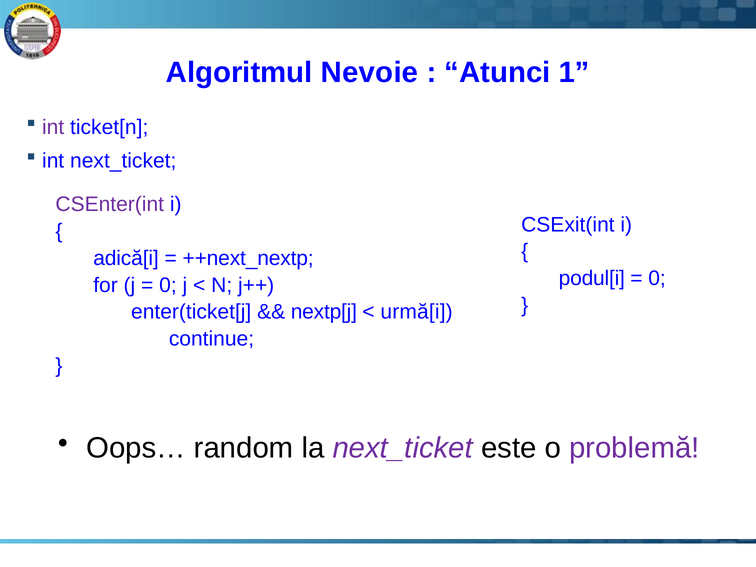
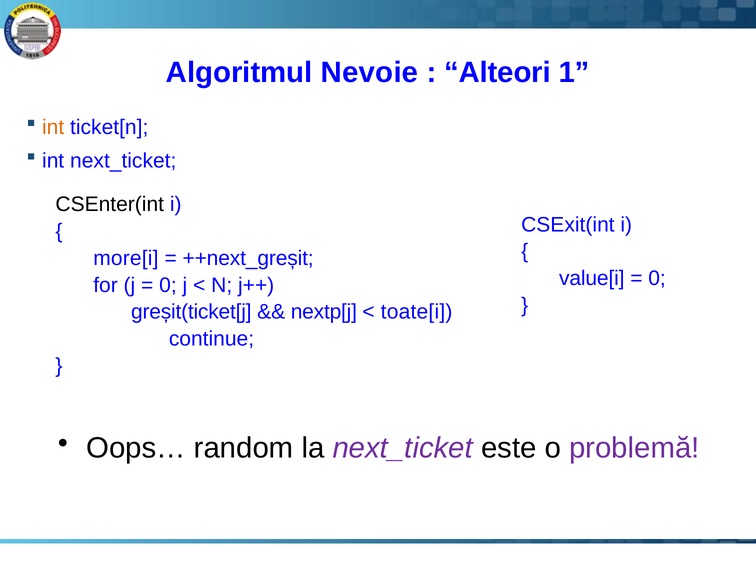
Atunci: Atunci -> Alteori
int at (53, 127) colour: purple -> orange
CSEnter(int colour: purple -> black
adică[i: adică[i -> more[i
++next_nextp: ++next_nextp -> ++next_greșit
podul[i: podul[i -> value[i
enter(ticket[j: enter(ticket[j -> greșit(ticket[j
urmă[i: urmă[i -> toate[i
